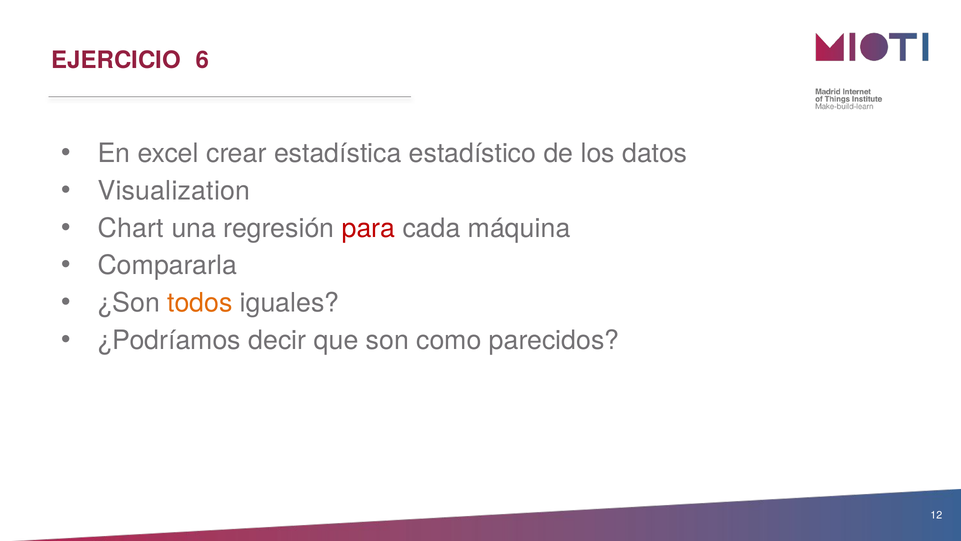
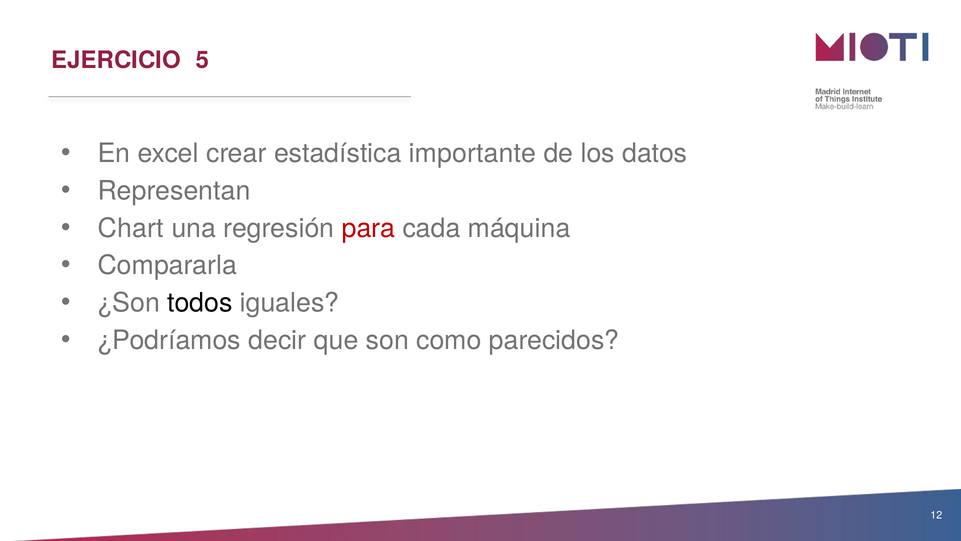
6: 6 -> 5
estadístico: estadístico -> importante
Visualization: Visualization -> Representan
todos colour: orange -> black
